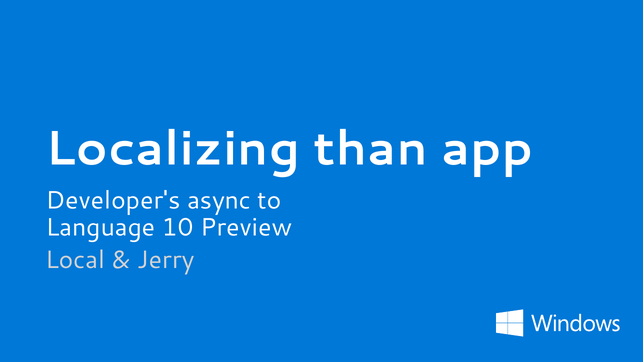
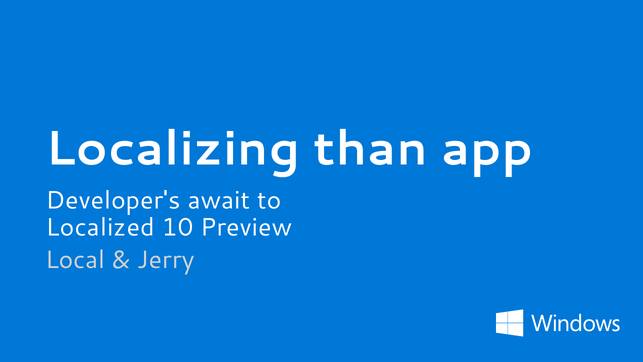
async: async -> await
Language: Language -> Localized
